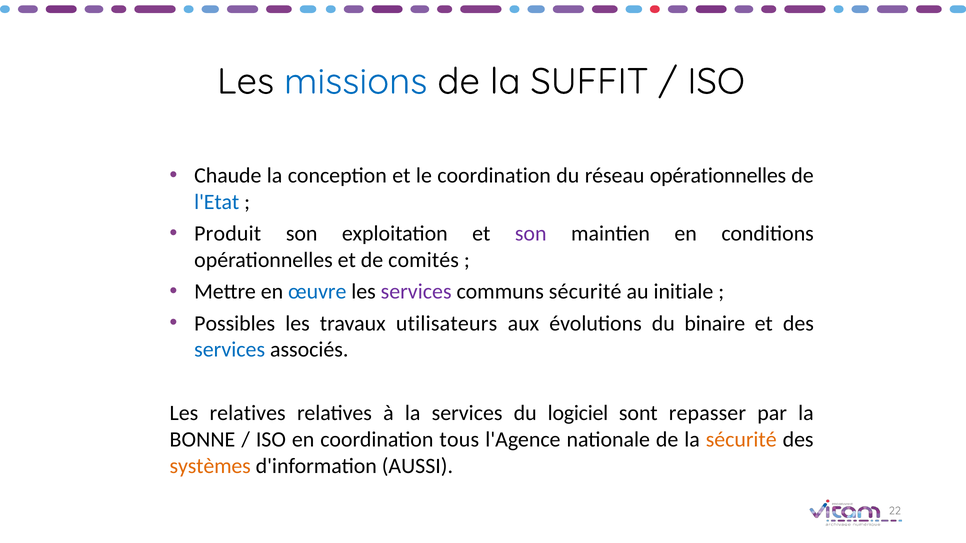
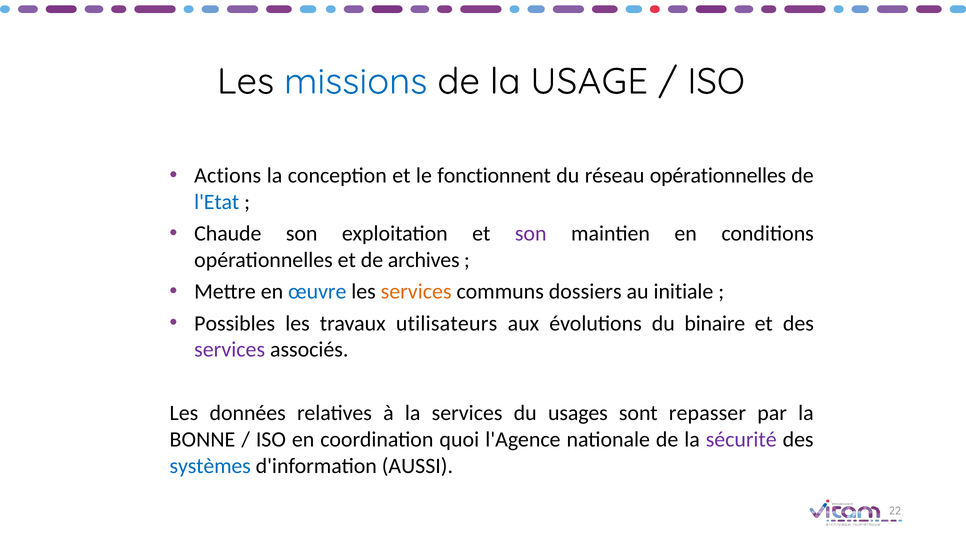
SUFFIT: SUFFIT -> USAGE
Chaude: Chaude -> Actions
le coordination: coordination -> fonctionnent
Produit: Produit -> Chaude
comités: comités -> archives
services at (416, 292) colour: purple -> orange
communs sécurité: sécurité -> dossiers
services at (230, 350) colour: blue -> purple
Les relatives: relatives -> données
logiciel: logiciel -> usages
tous: tous -> quoi
sécurité at (741, 440) colour: orange -> purple
systèmes colour: orange -> blue
